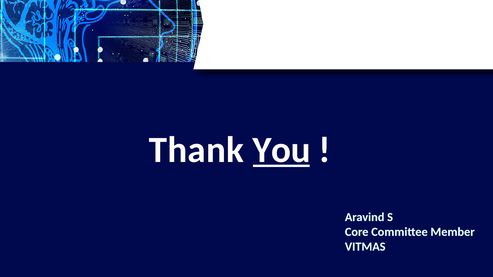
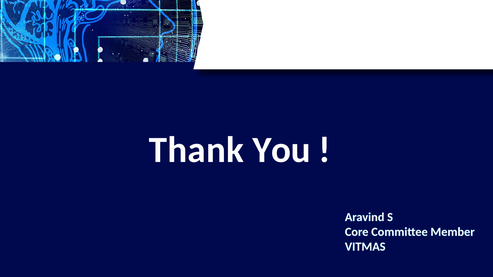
You underline: present -> none
